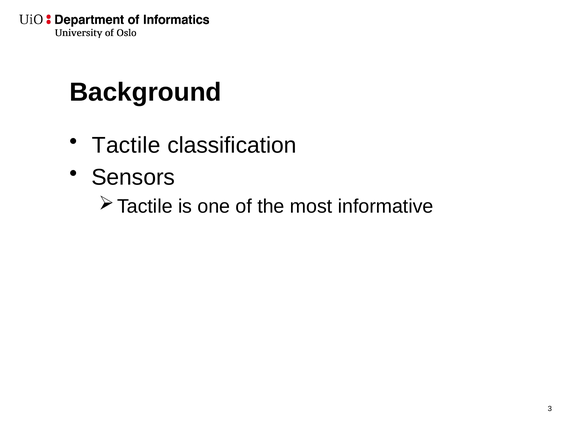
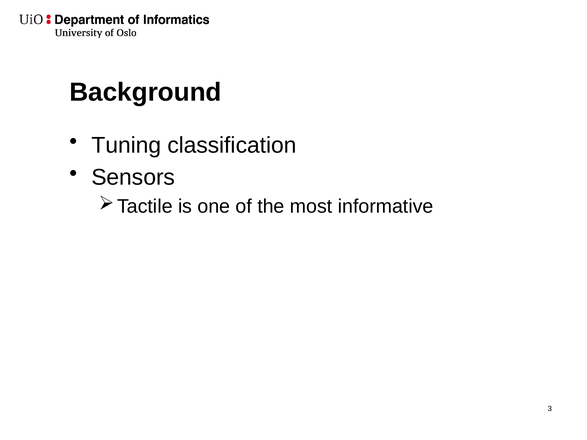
Tactile: Tactile -> Tuning
